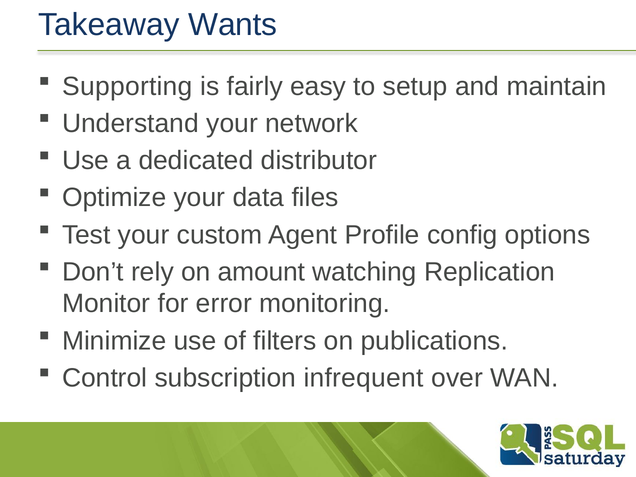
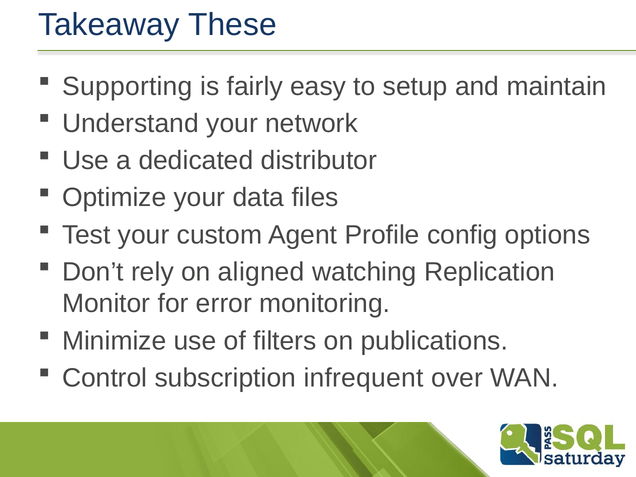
Wants: Wants -> These
amount: amount -> aligned
